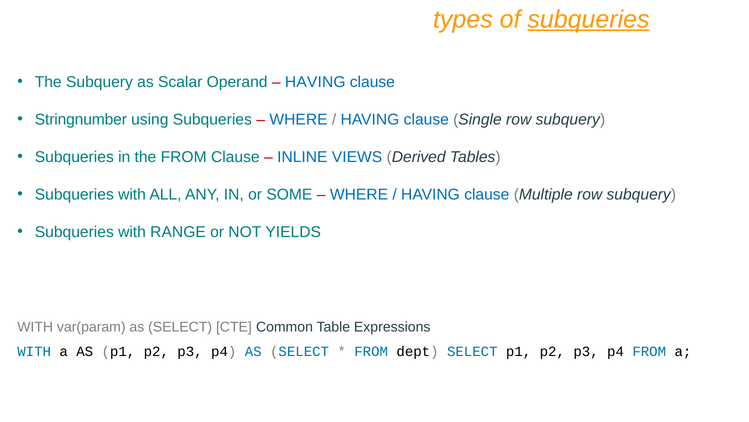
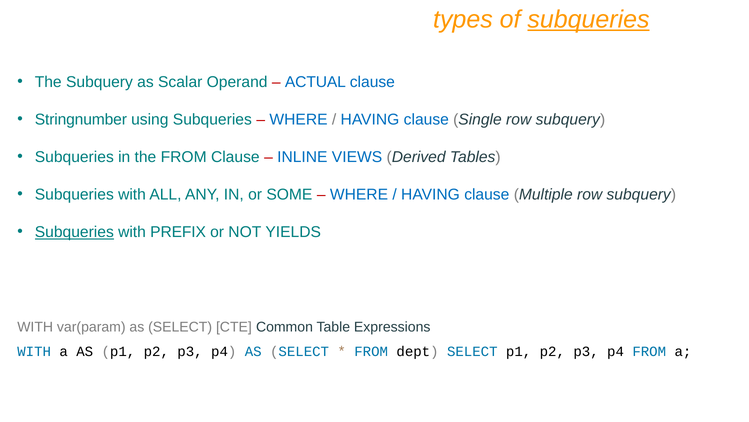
HAVING at (315, 82): HAVING -> ACTUAL
Subqueries at (74, 232) underline: none -> present
RANGE: RANGE -> PREFIX
